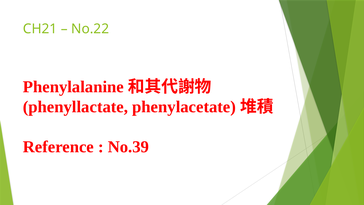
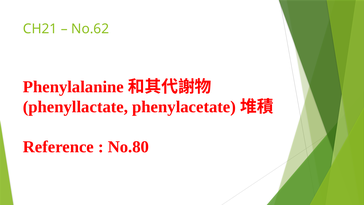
No.22: No.22 -> No.62
No.39: No.39 -> No.80
